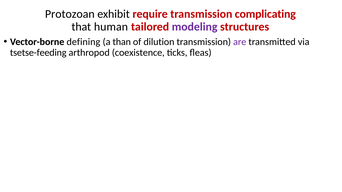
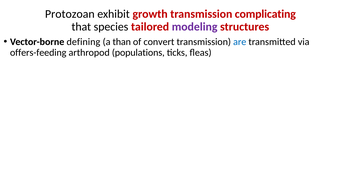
require: require -> growth
human: human -> species
dilution: dilution -> convert
are colour: purple -> blue
tsetse-feeding: tsetse-feeding -> offers-feeding
coexistence: coexistence -> populations
